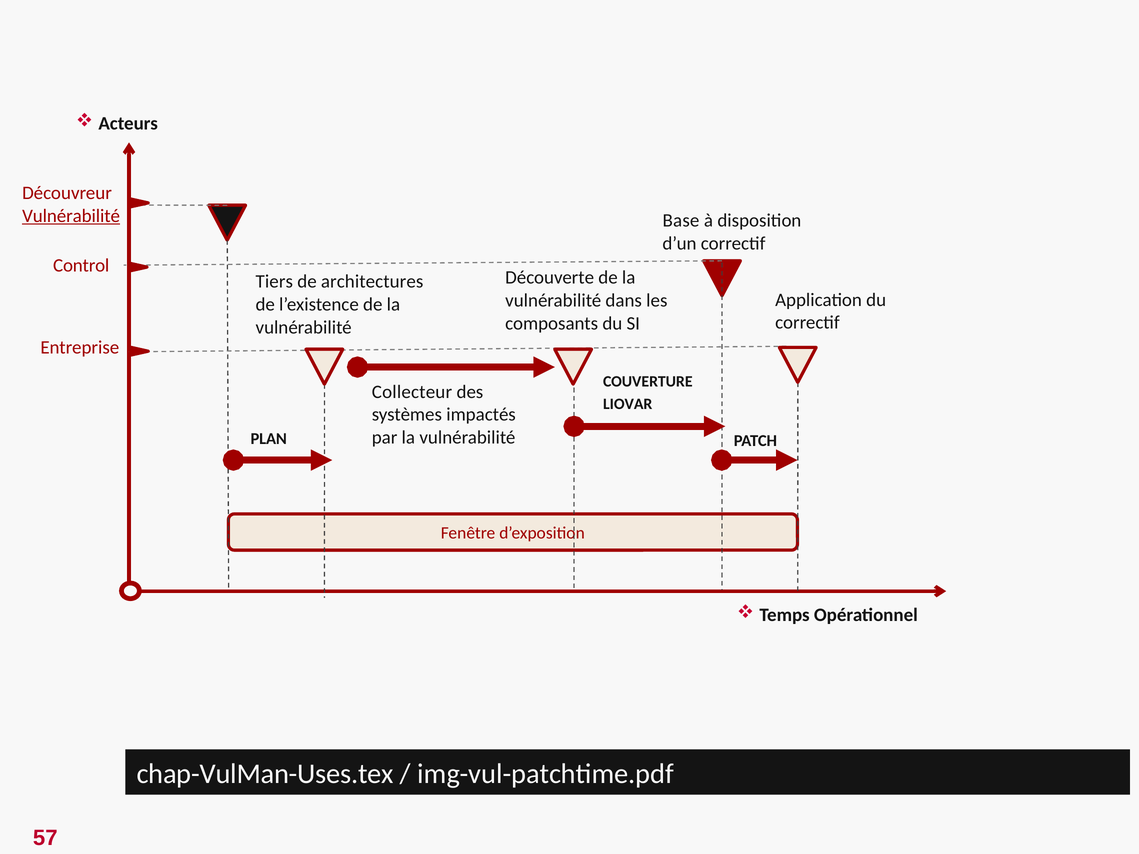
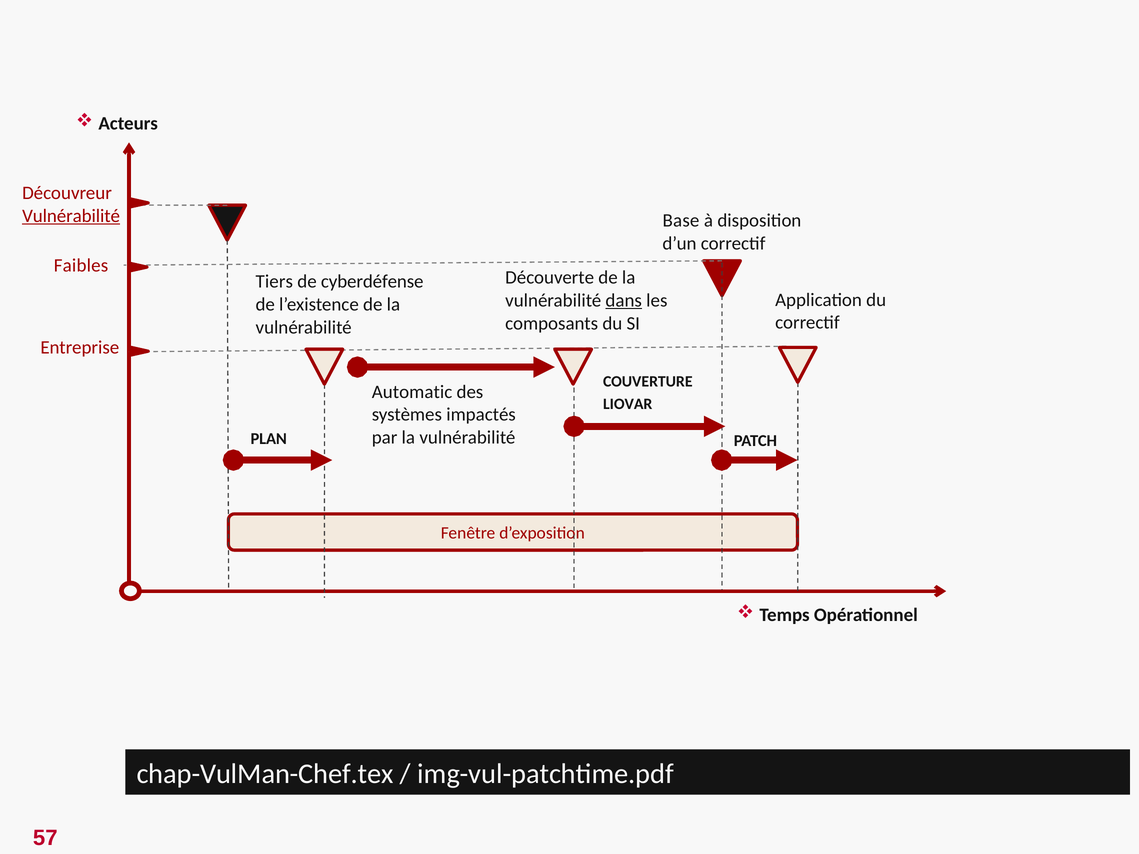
Control: Control -> Faibles
architectures: architectures -> cyberdéfense
dans underline: none -> present
Collecteur: Collecteur -> Automatic
chap-VulMan-Uses.tex: chap-VulMan-Uses.tex -> chap-VulMan-Chef.tex
